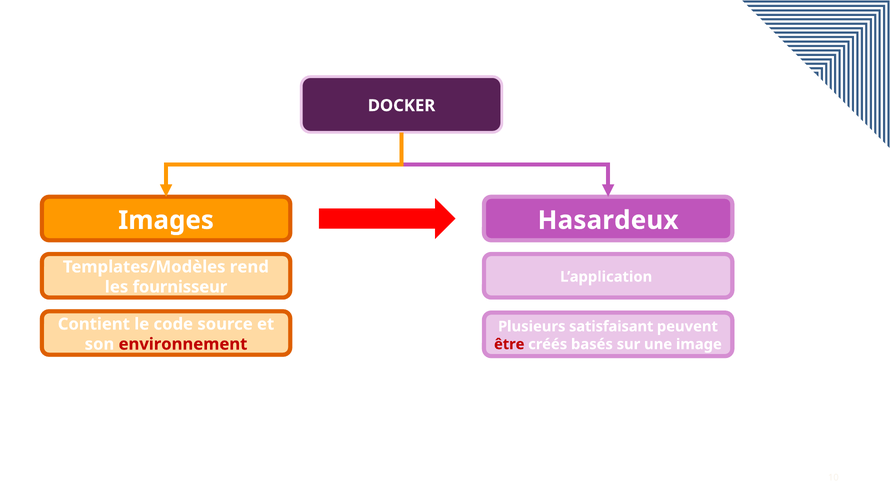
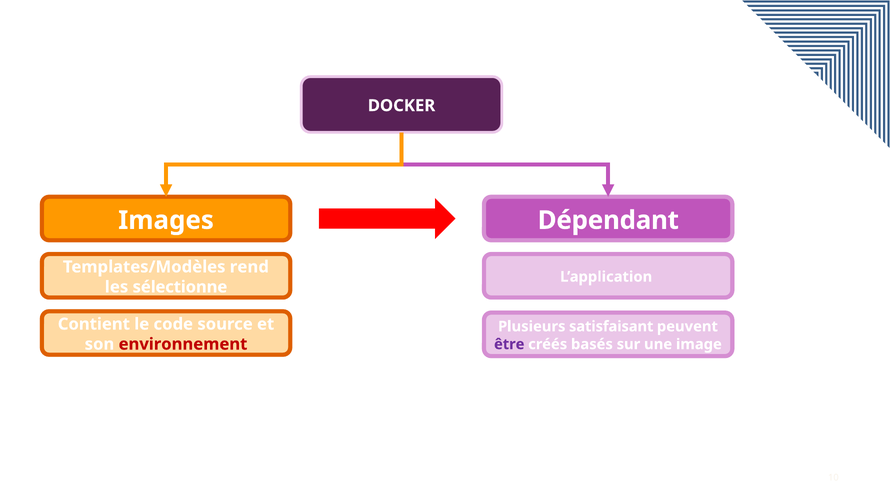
Hasardeux: Hasardeux -> Dépendant
fournisseur: fournisseur -> sélectionne
être colour: red -> purple
